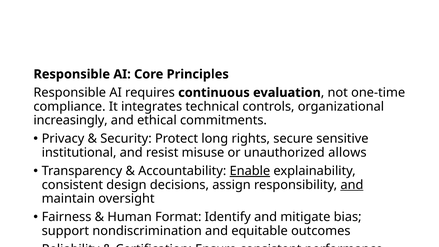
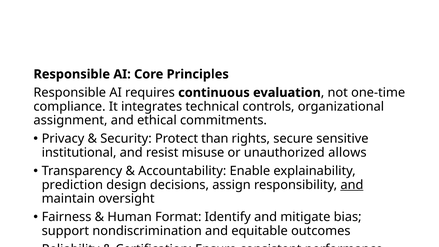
increasingly: increasingly -> assignment
long: long -> than
Enable underline: present -> none
consistent at (72, 185): consistent -> prediction
